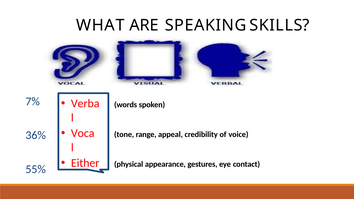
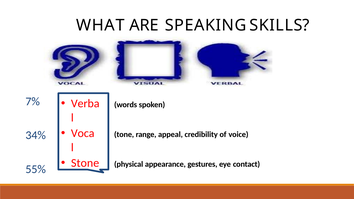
36%: 36% -> 34%
Either: Either -> Stone
